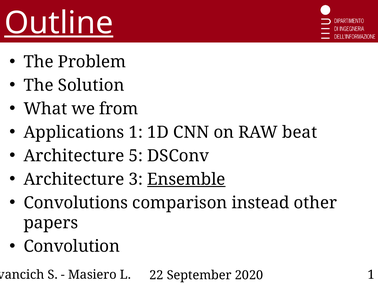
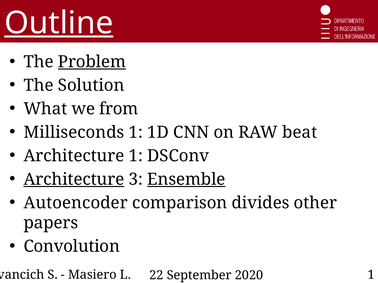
Problem underline: none -> present
Applications: Applications -> Milliseconds
Architecture 5: 5 -> 1
Architecture at (74, 180) underline: none -> present
Convolutions: Convolutions -> Autoencoder
instead: instead -> divides
